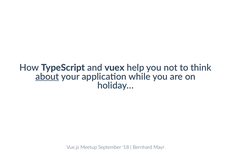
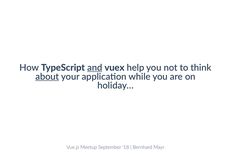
and underline: none -> present
